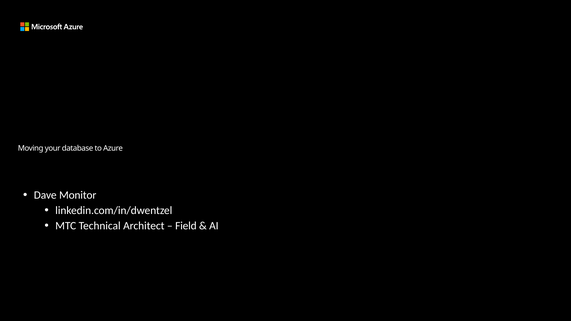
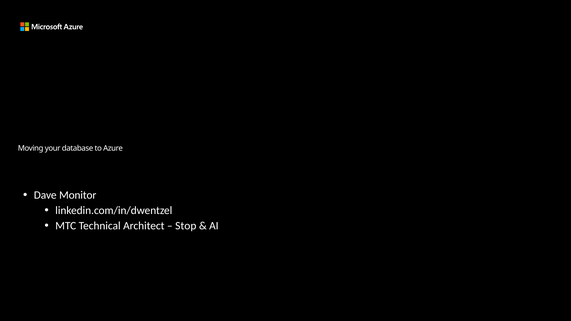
Field: Field -> Stop
